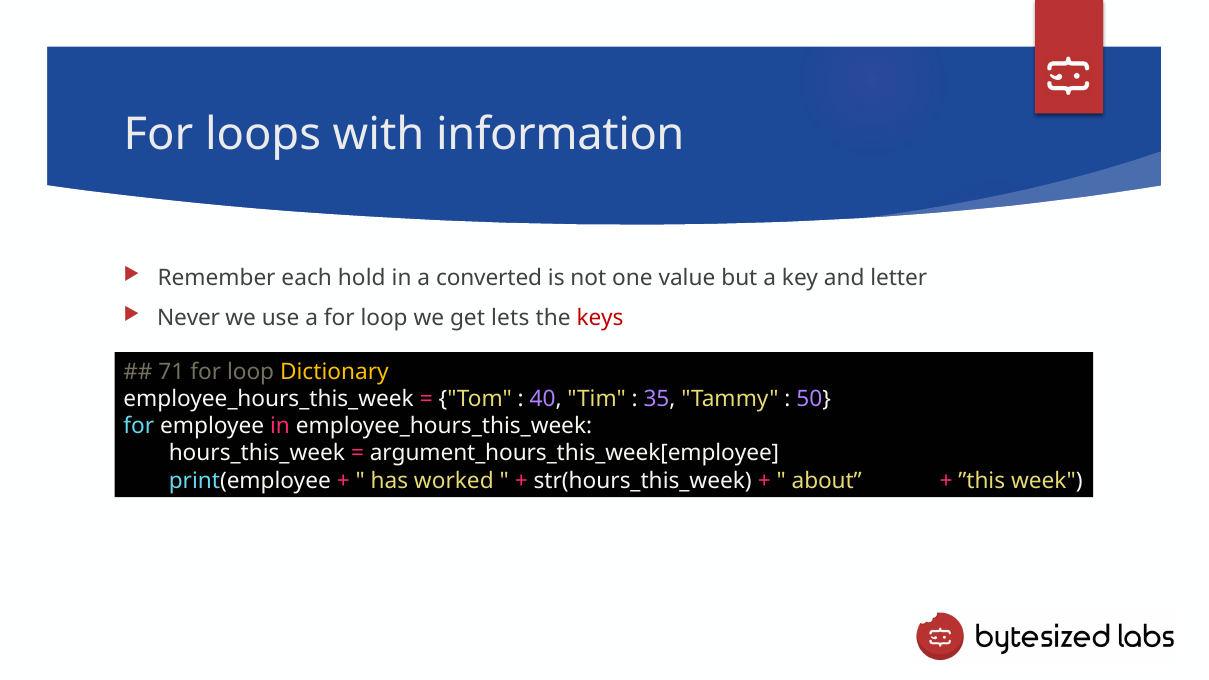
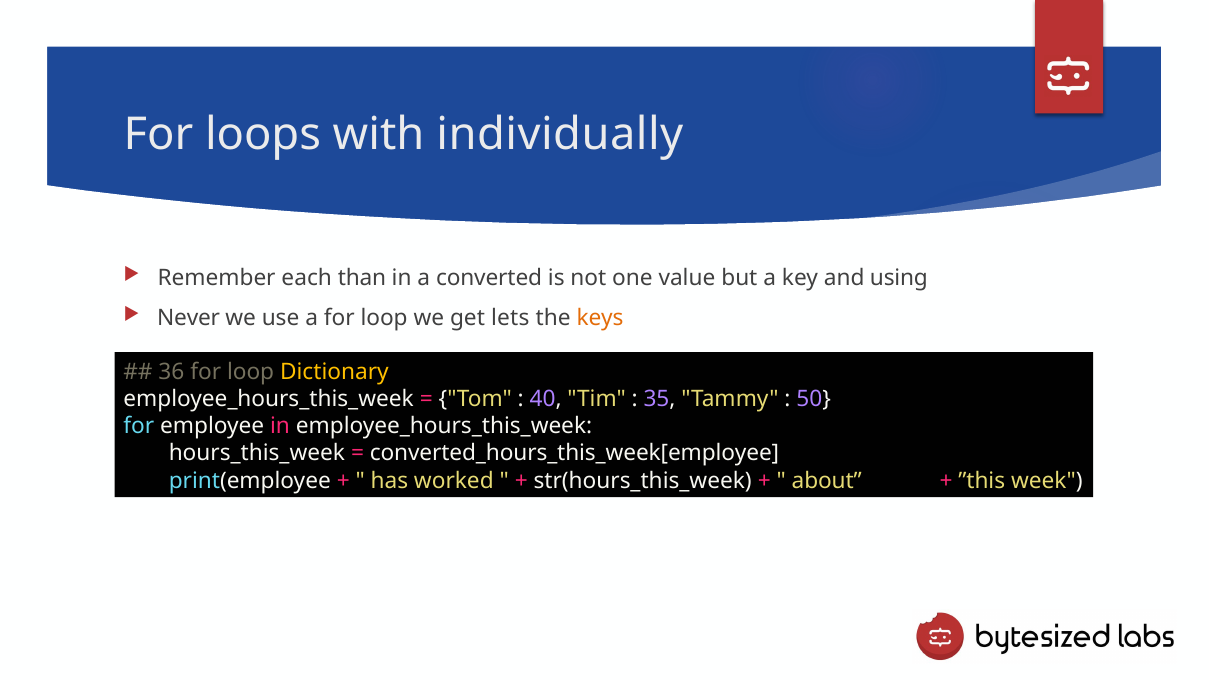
information: information -> individually
hold: hold -> than
letter: letter -> using
keys colour: red -> orange
71: 71 -> 36
argument_hours_this_week[employee: argument_hours_this_week[employee -> converted_hours_this_week[employee
